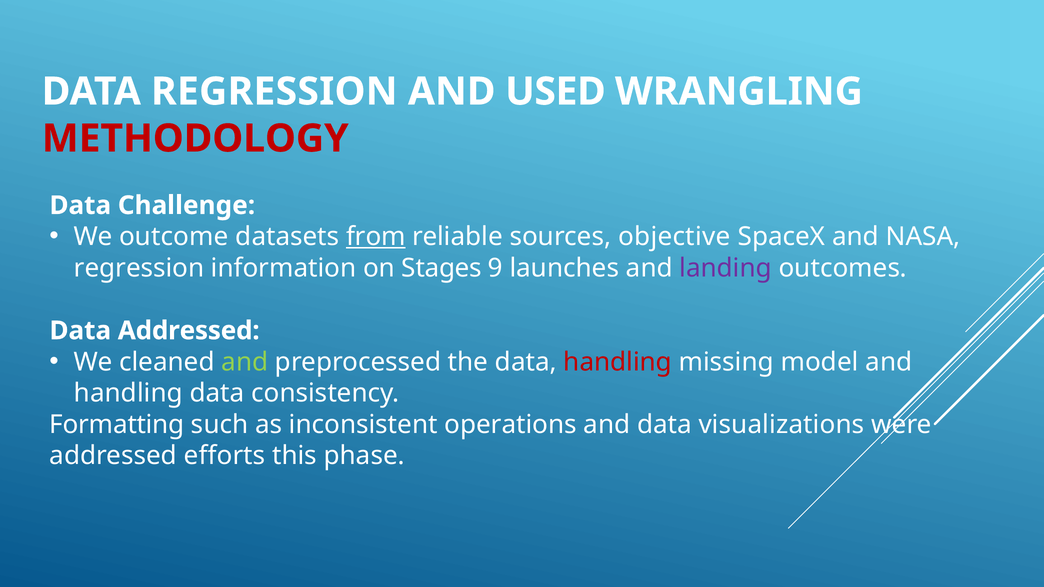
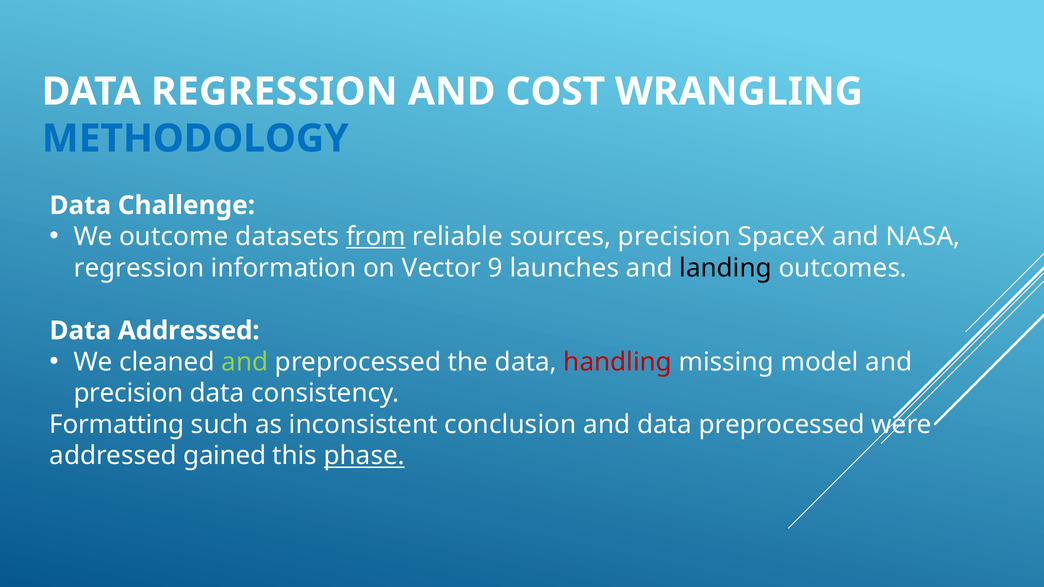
USED: USED -> COST
METHODOLOGY colour: red -> blue
sources objective: objective -> precision
Stages: Stages -> Vector
landing colour: purple -> black
handling at (128, 393): handling -> precision
operations: operations -> conclusion
data visualizations: visualizations -> preprocessed
efforts: efforts -> gained
phase underline: none -> present
